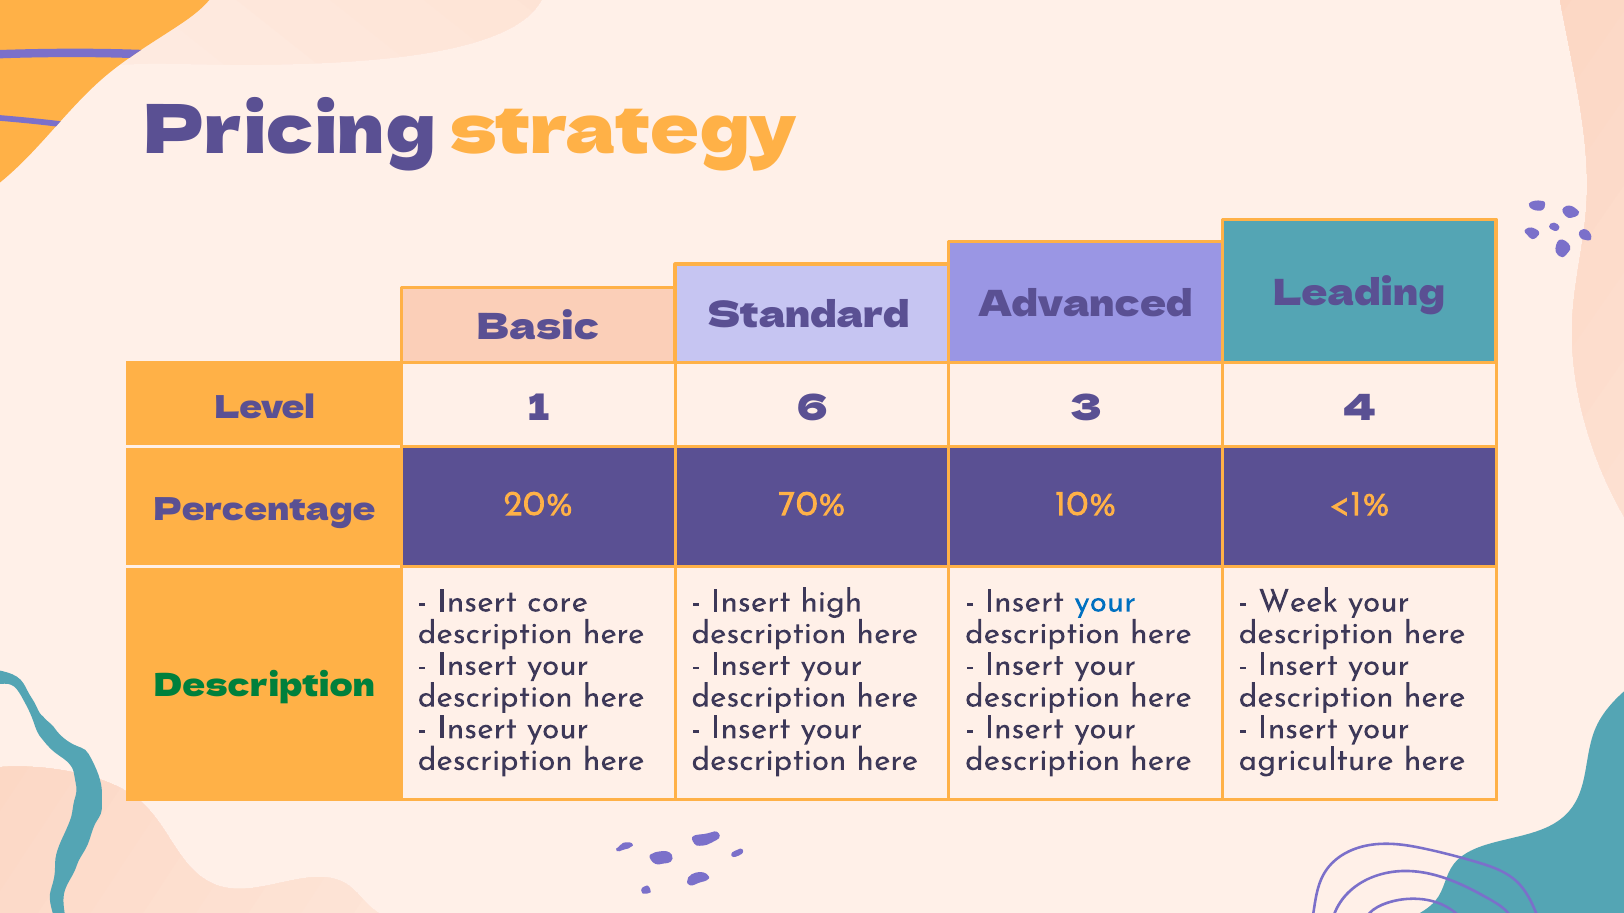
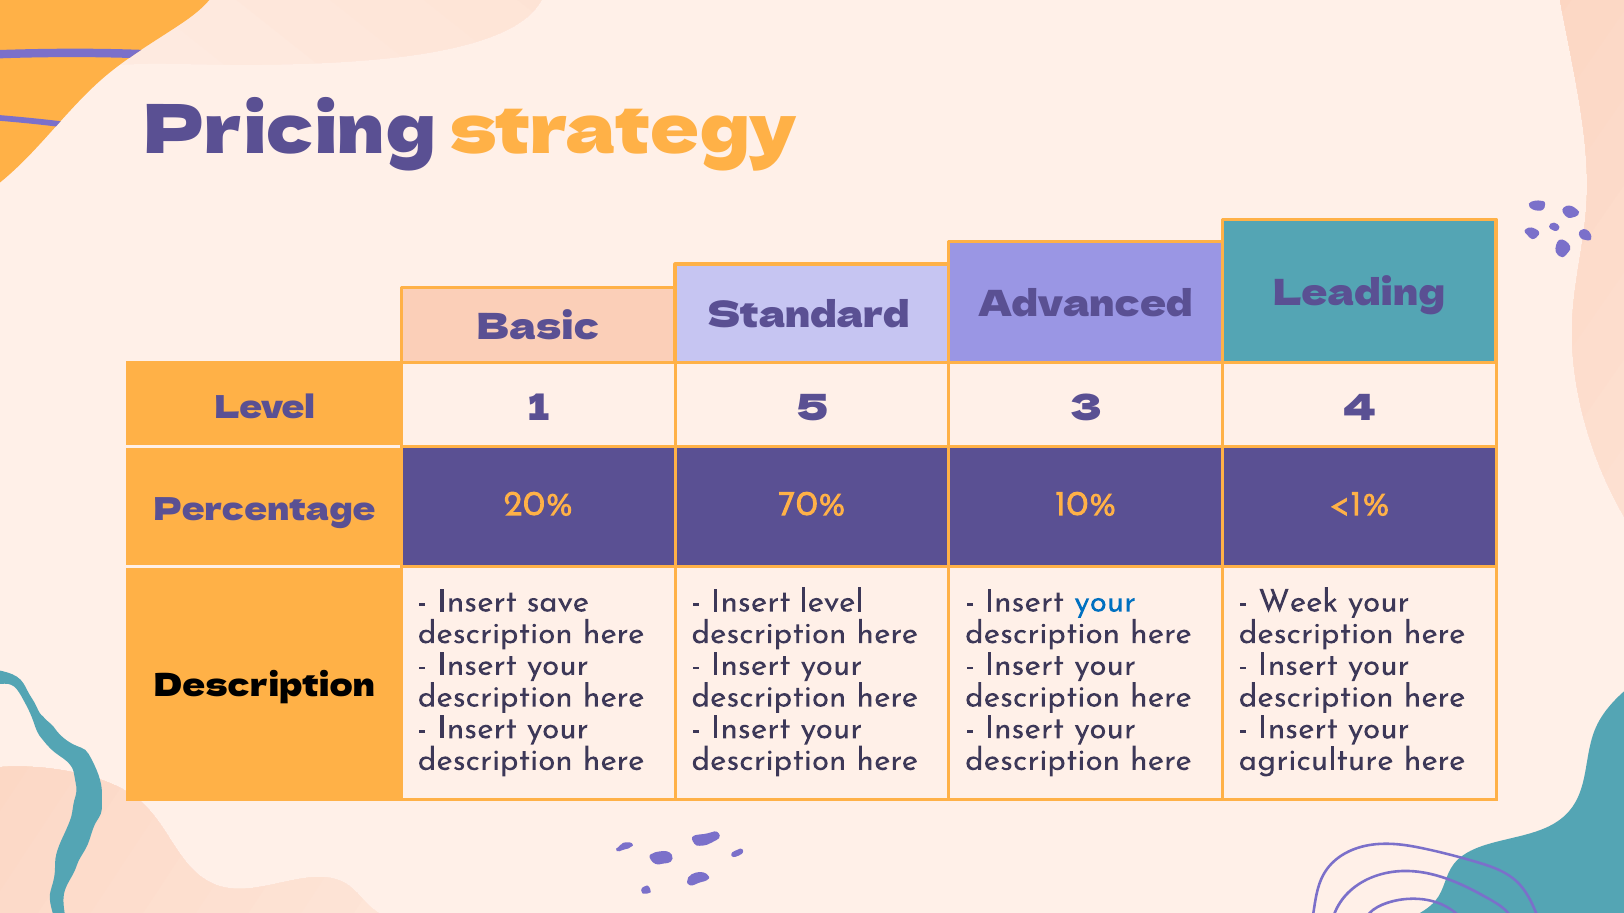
6: 6 -> 5
core: core -> save
Insert high: high -> level
Description at (265, 687) colour: green -> black
